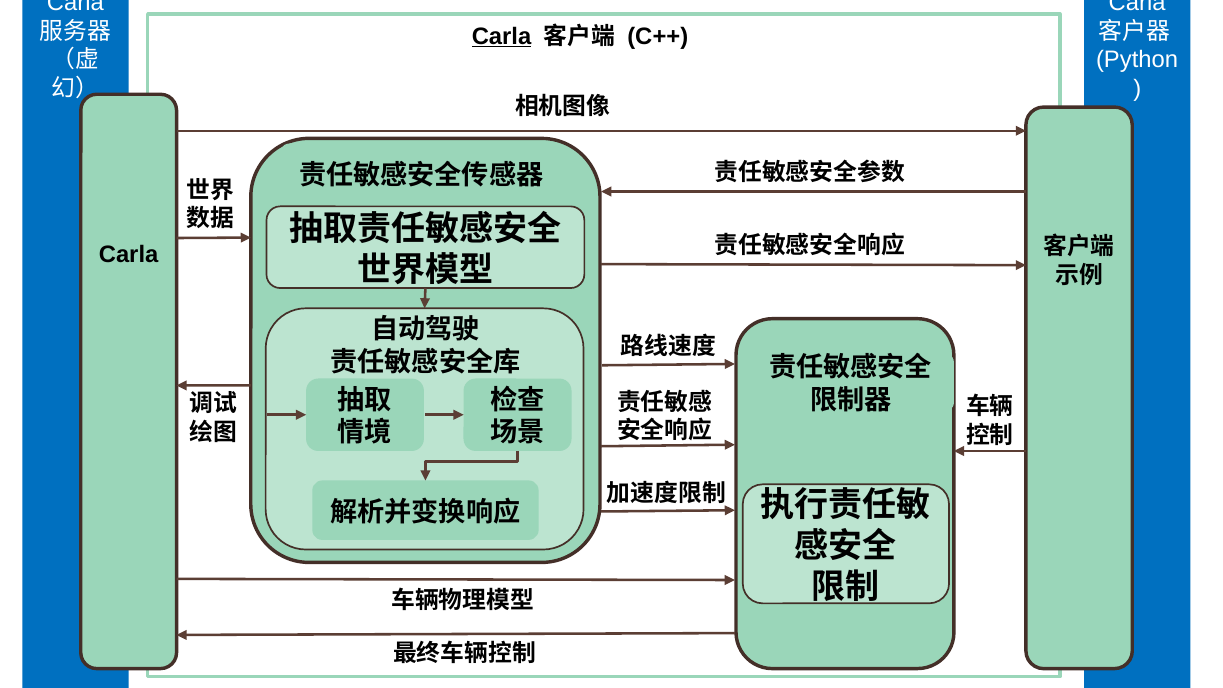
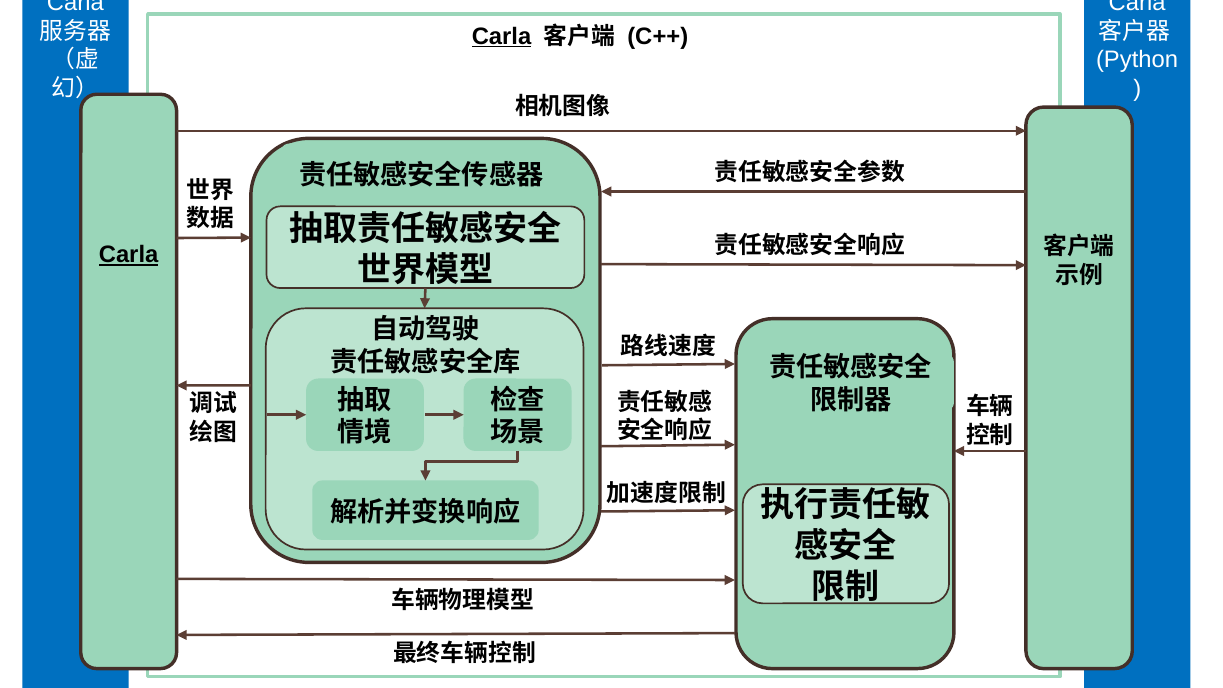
Carla at (129, 255) underline: none -> present
